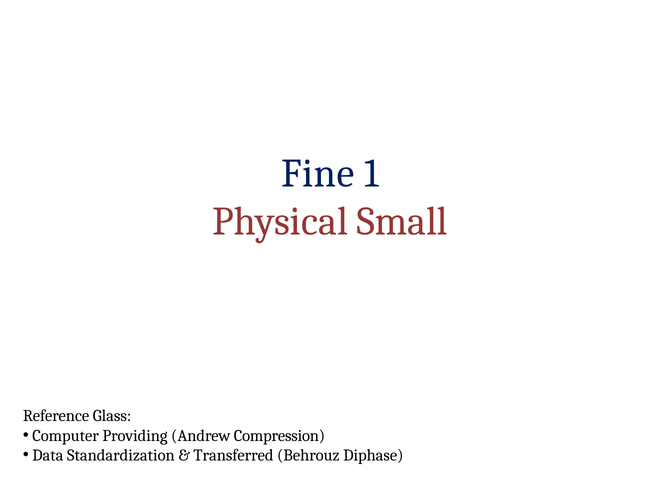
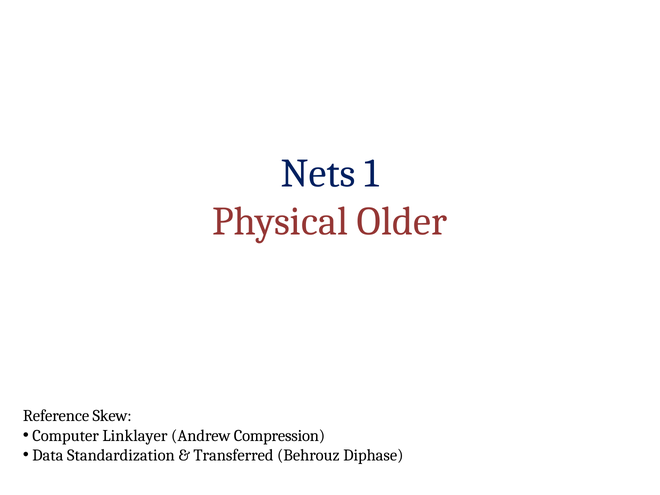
Fine: Fine -> Nets
Small: Small -> Older
Glass: Glass -> Skew
Providing: Providing -> Linklayer
